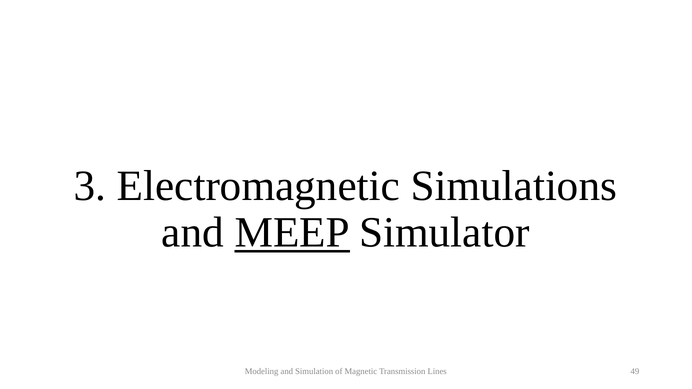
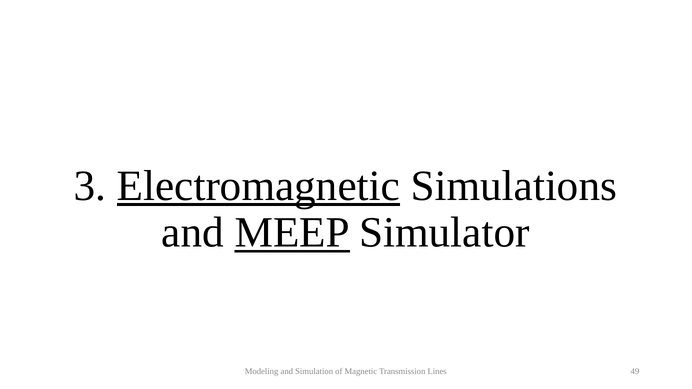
Electromagnetic underline: none -> present
